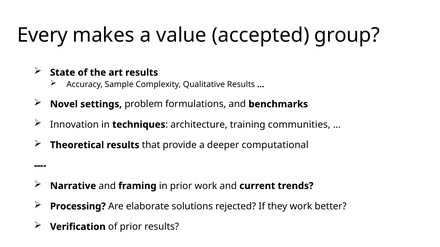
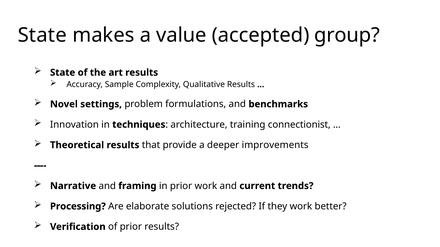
Every at (42, 35): Every -> State
communities: communities -> connectionist
computational: computational -> improvements
